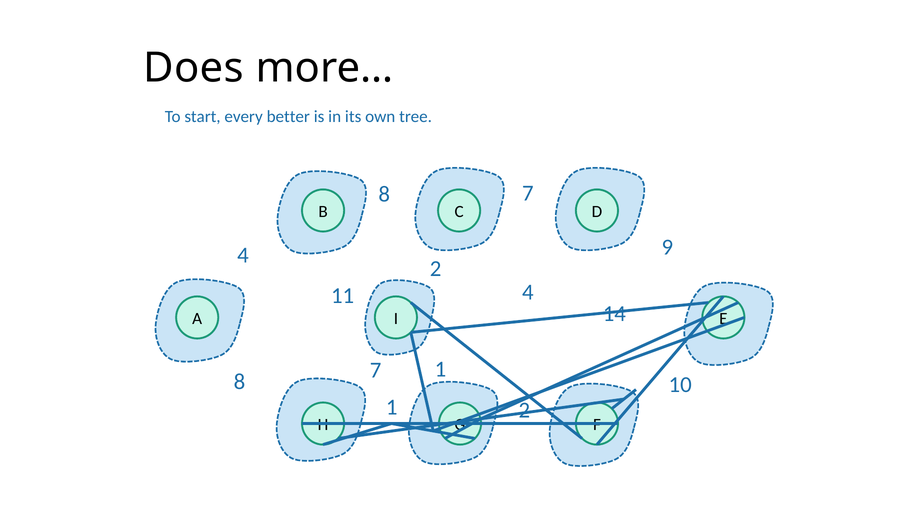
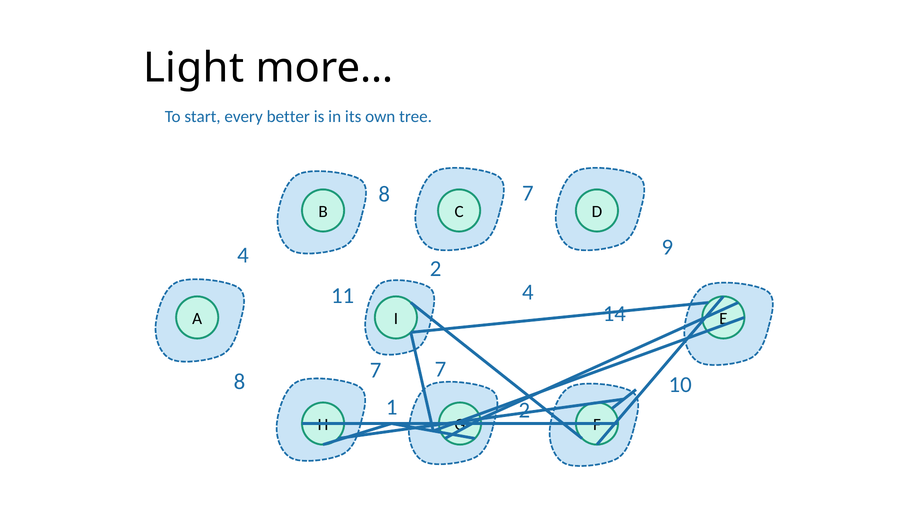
Does: Does -> Light
7 1: 1 -> 7
